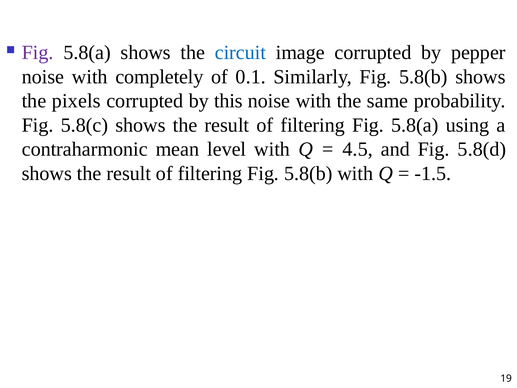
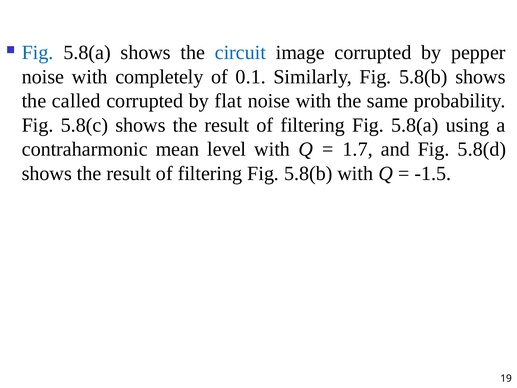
Fig at (38, 53) colour: purple -> blue
pixels: pixels -> called
this: this -> flat
4.5: 4.5 -> 1.7
